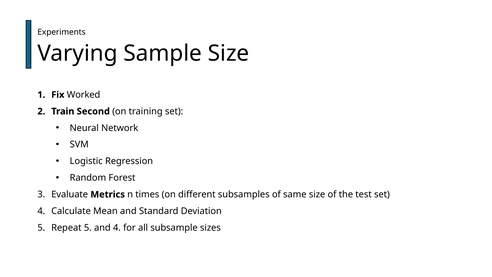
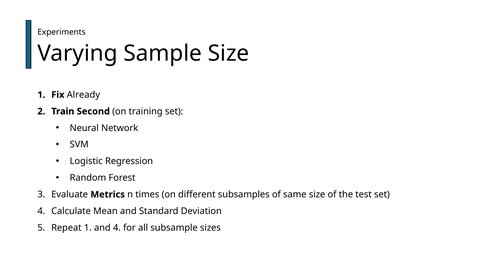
Worked: Worked -> Already
Repeat 5: 5 -> 1
